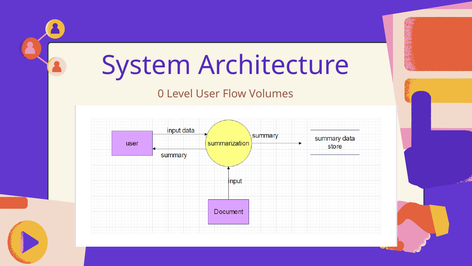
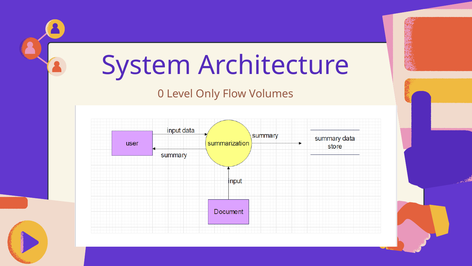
User: User -> Only
